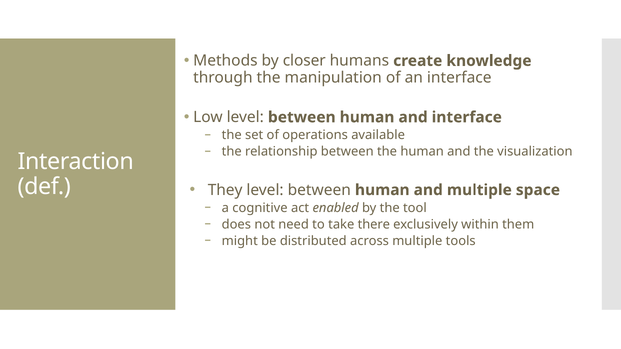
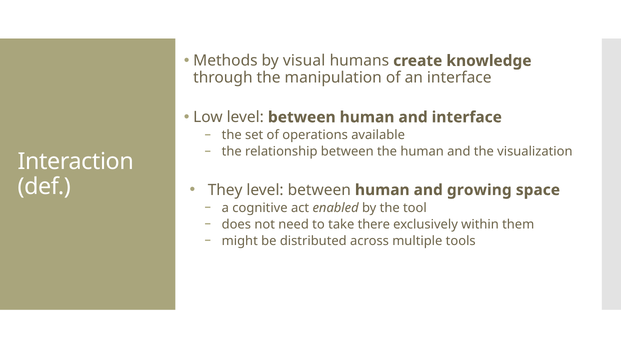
closer: closer -> visual
and multiple: multiple -> growing
